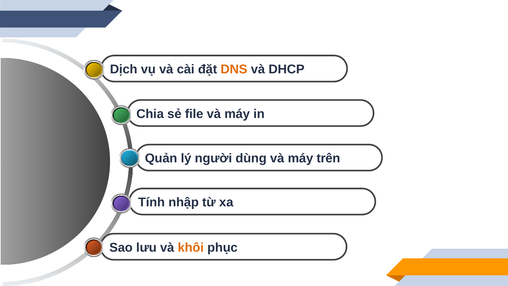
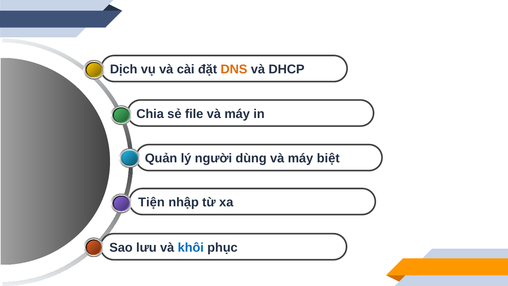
trên: trên -> biệt
Tính: Tính -> Tiện
khôi colour: orange -> blue
